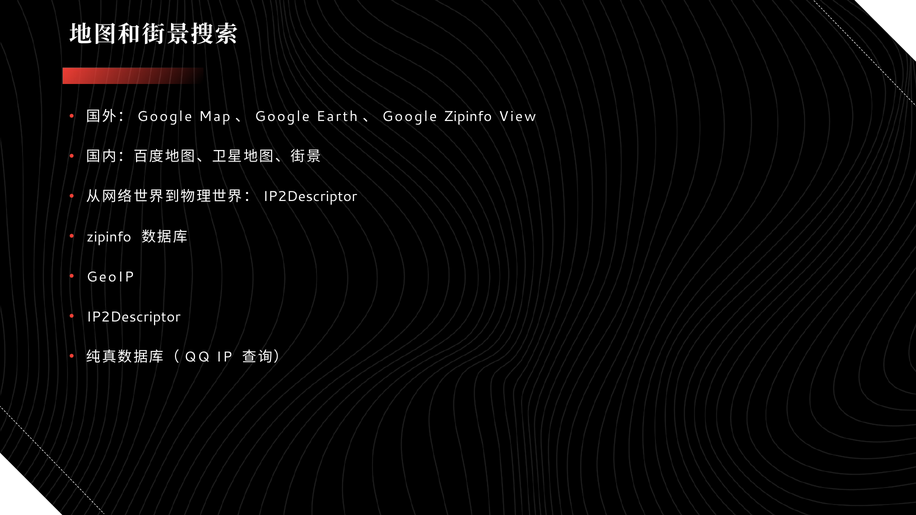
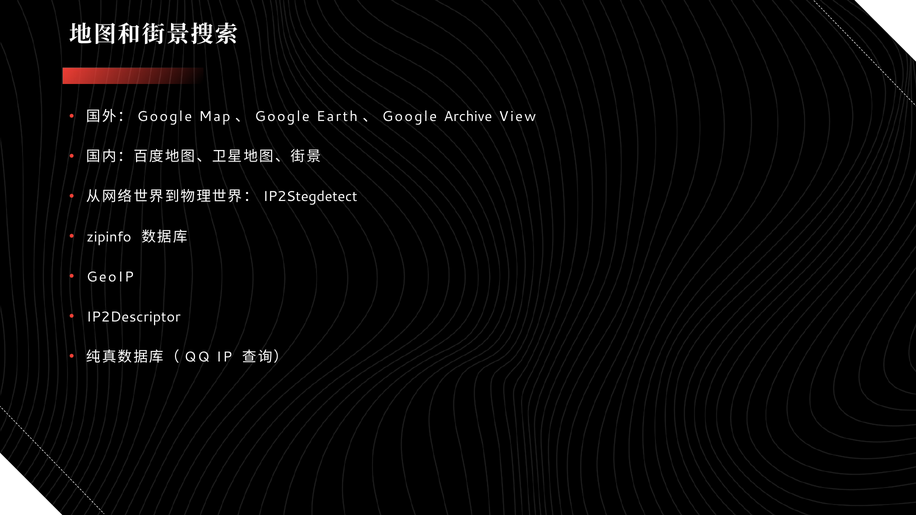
Zipinfo at (468, 117): Zipinfo -> Archive
IP2Descriptor at (310, 197): IP2Descriptor -> IP2Stegdetect
